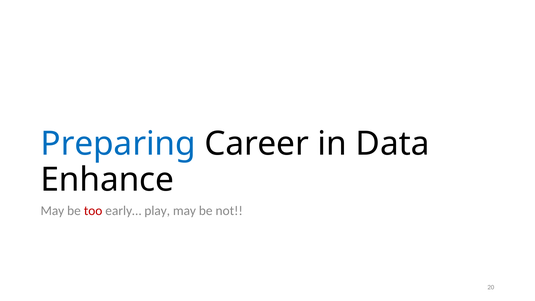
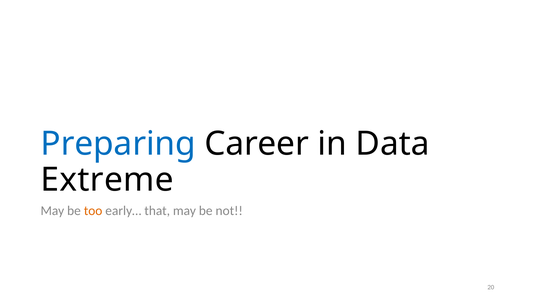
Enhance: Enhance -> Extreme
too colour: red -> orange
play: play -> that
